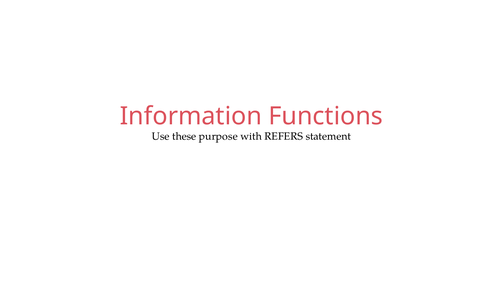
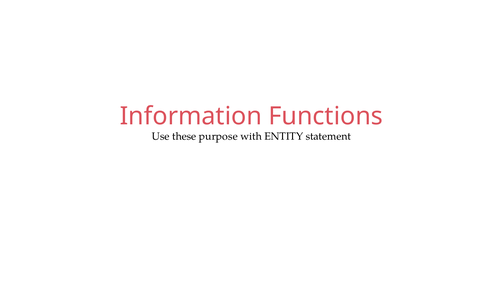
REFERS: REFERS -> ENTITY
